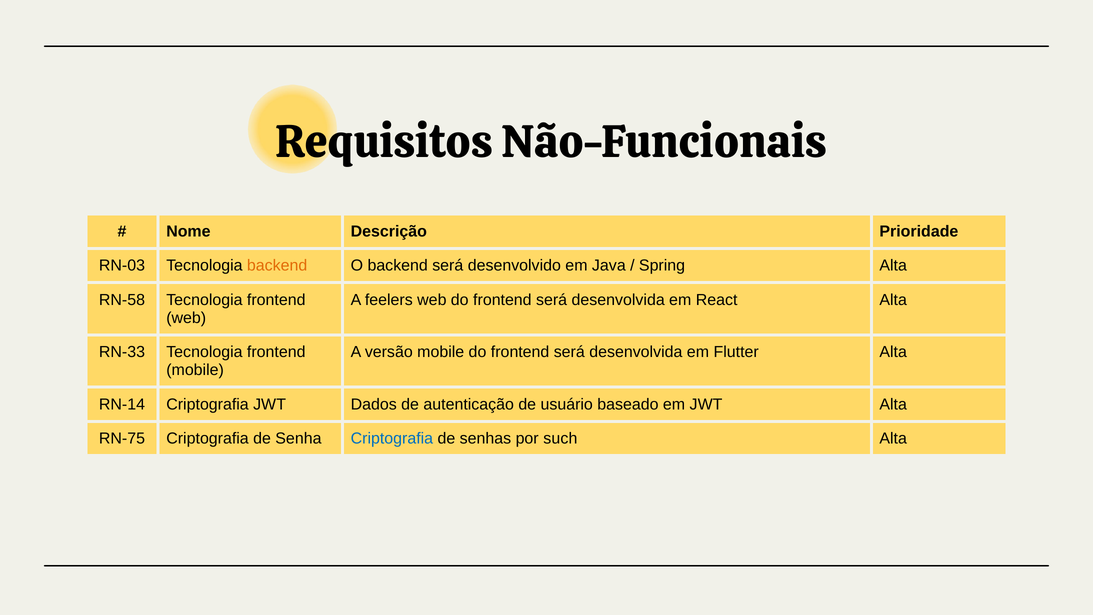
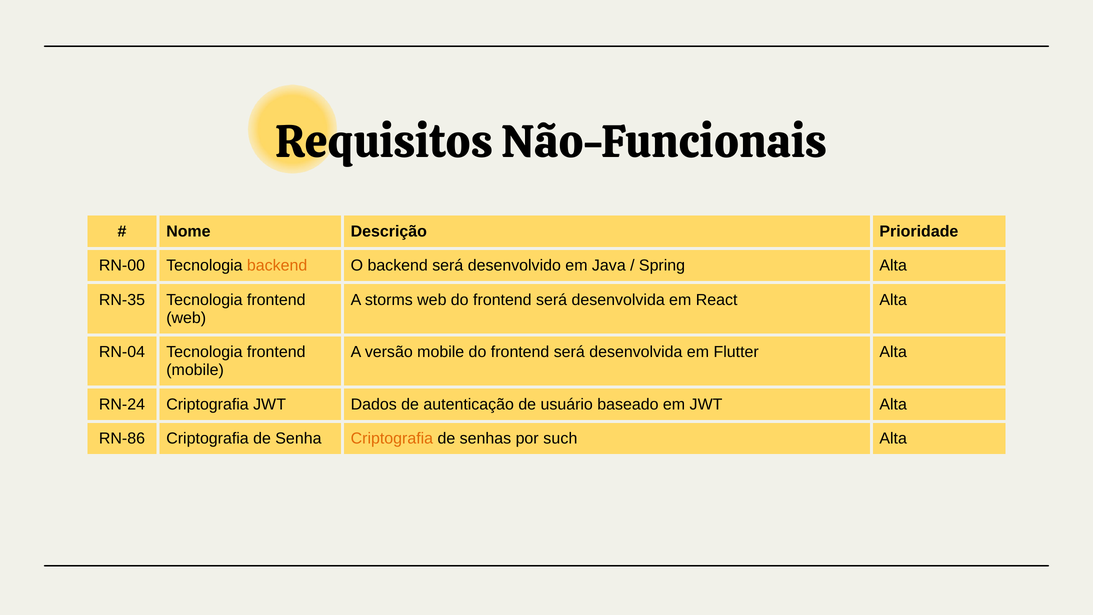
RN-03: RN-03 -> RN-00
RN-58: RN-58 -> RN-35
feelers: feelers -> storms
RN-33: RN-33 -> RN-04
RN-14: RN-14 -> RN-24
RN-75: RN-75 -> RN-86
Criptografia at (392, 439) colour: blue -> orange
